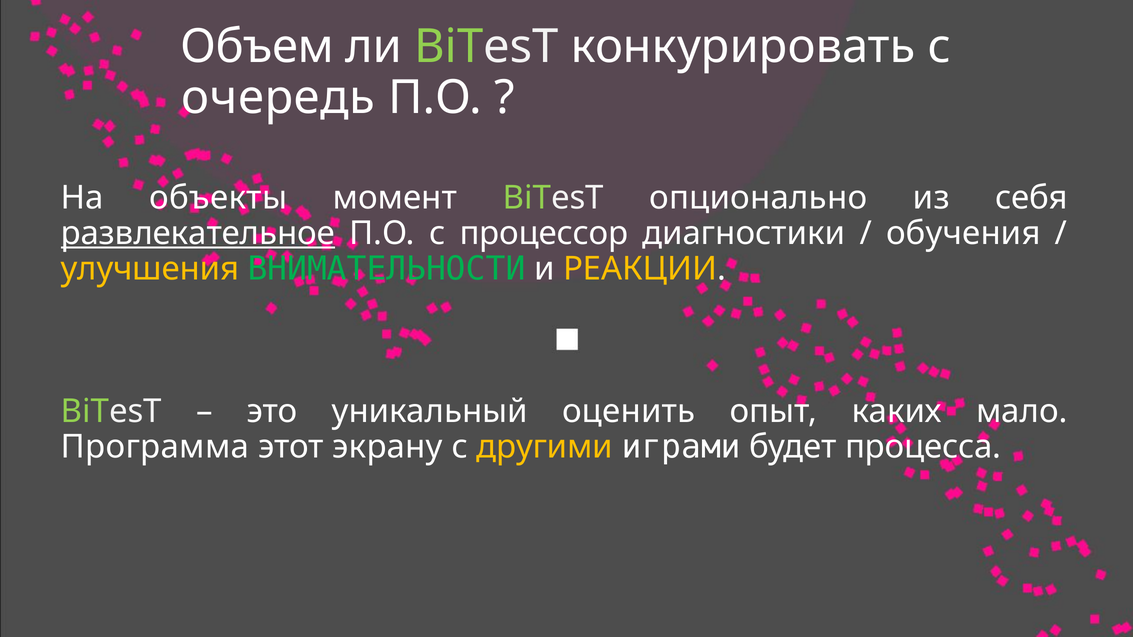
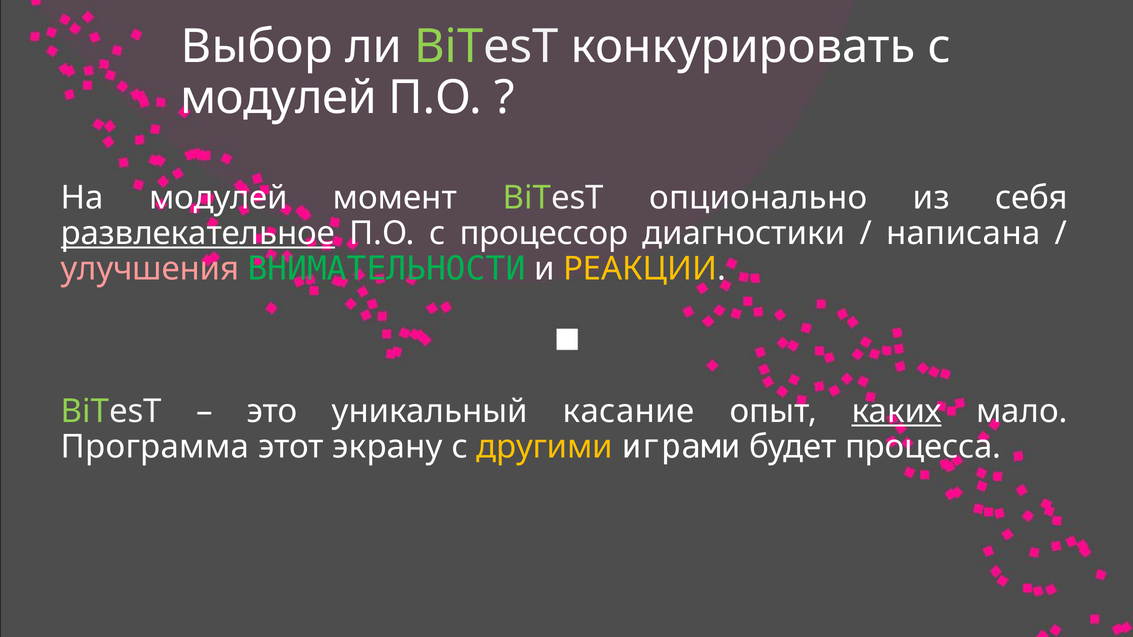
Объем: Объем -> Выбор
очередь at (278, 98): очередь -> модулей
На объекты: объекты -> модулей
обучения: обучения -> написана
улучшения colour: yellow -> pink
оценить: оценить -> касание
каких underline: none -> present
